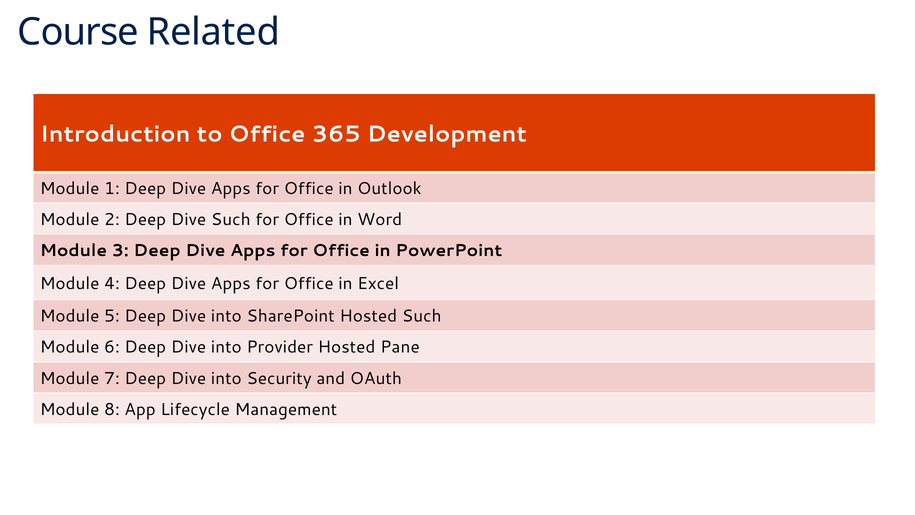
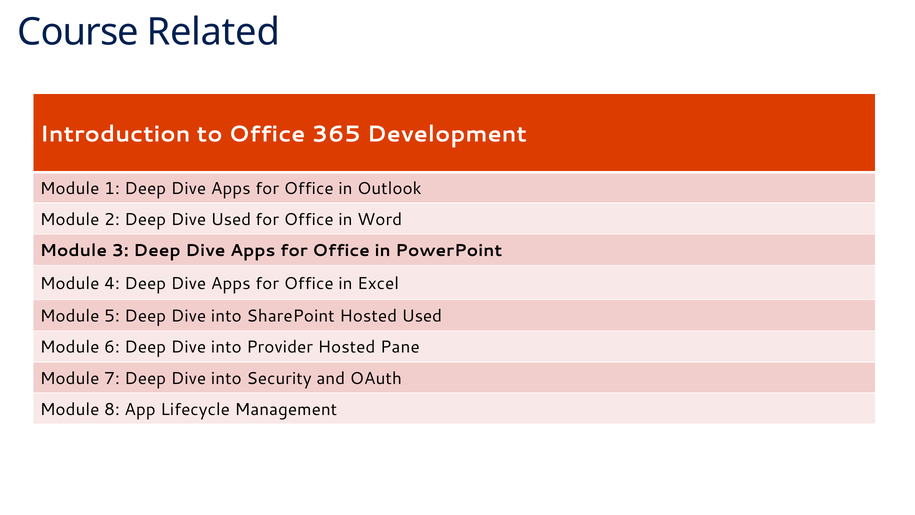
Dive Such: Such -> Used
Hosted Such: Such -> Used
